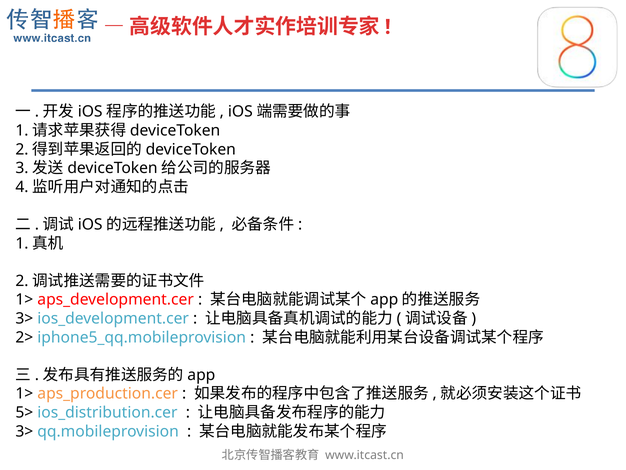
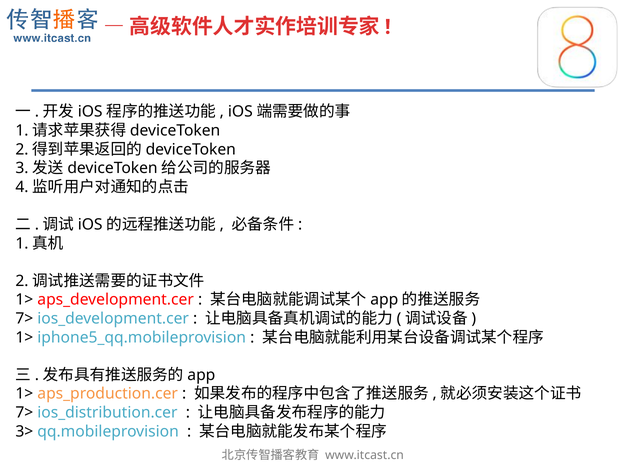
3> at (24, 318): 3> -> 7>
2> at (24, 337): 2> -> 1>
5> at (24, 412): 5> -> 7>
